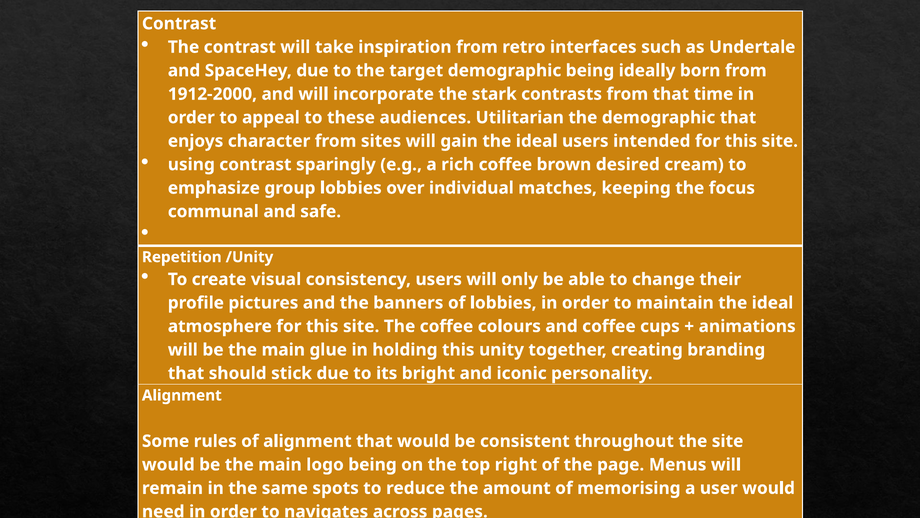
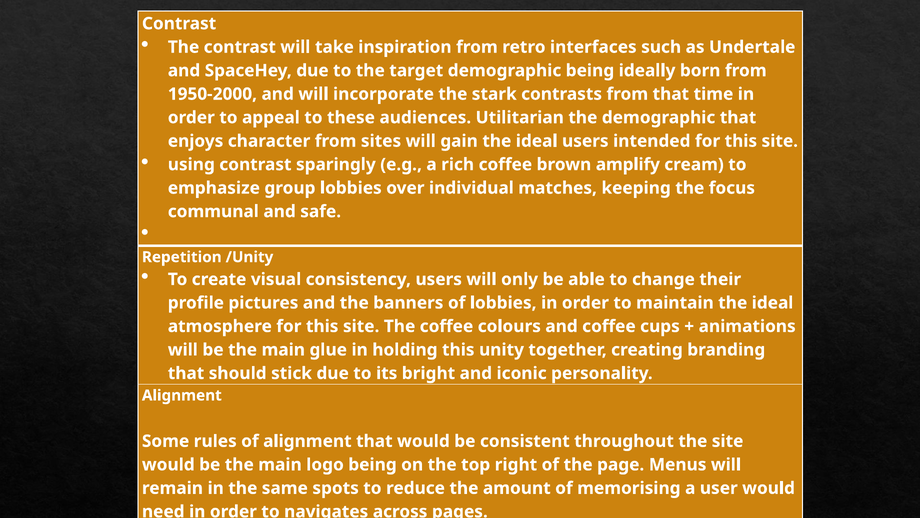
1912-2000: 1912-2000 -> 1950-2000
desired: desired -> amplify
